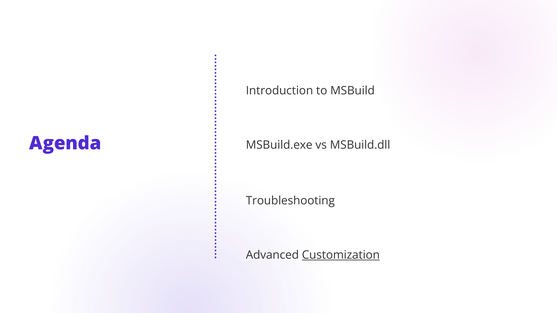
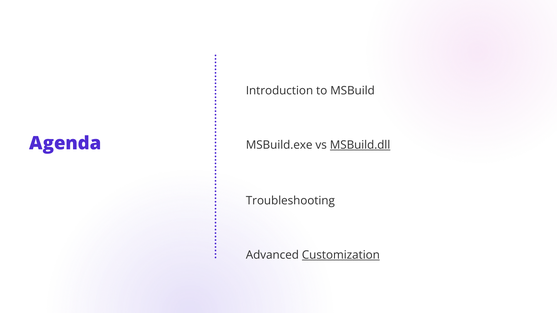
MSBuild.dll underline: none -> present
